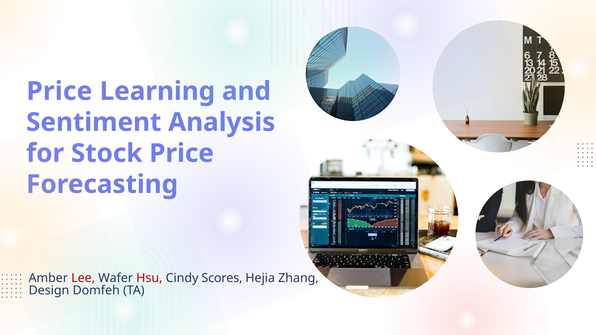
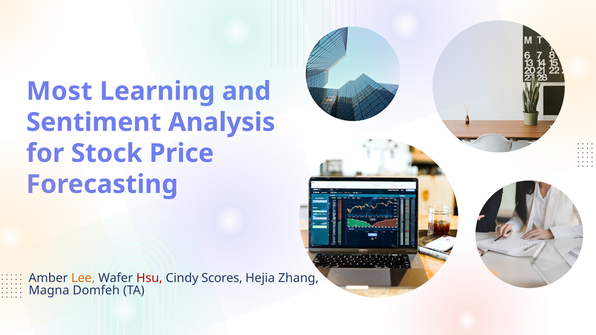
Price at (59, 91): Price -> Most
Lee colour: red -> orange
Design: Design -> Magna
